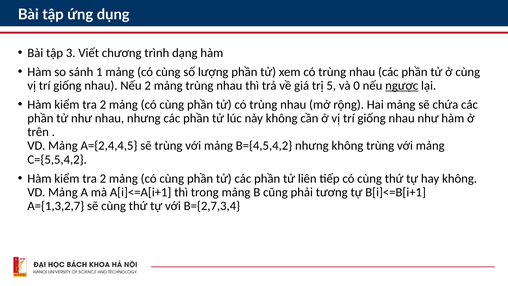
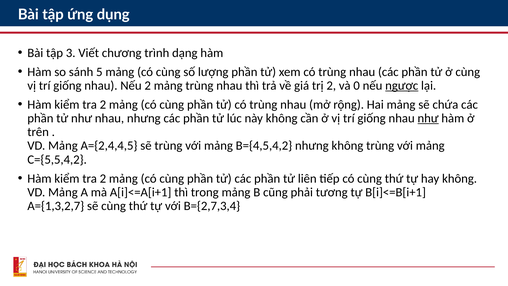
1: 1 -> 5
trị 5: 5 -> 2
như at (428, 118) underline: none -> present
